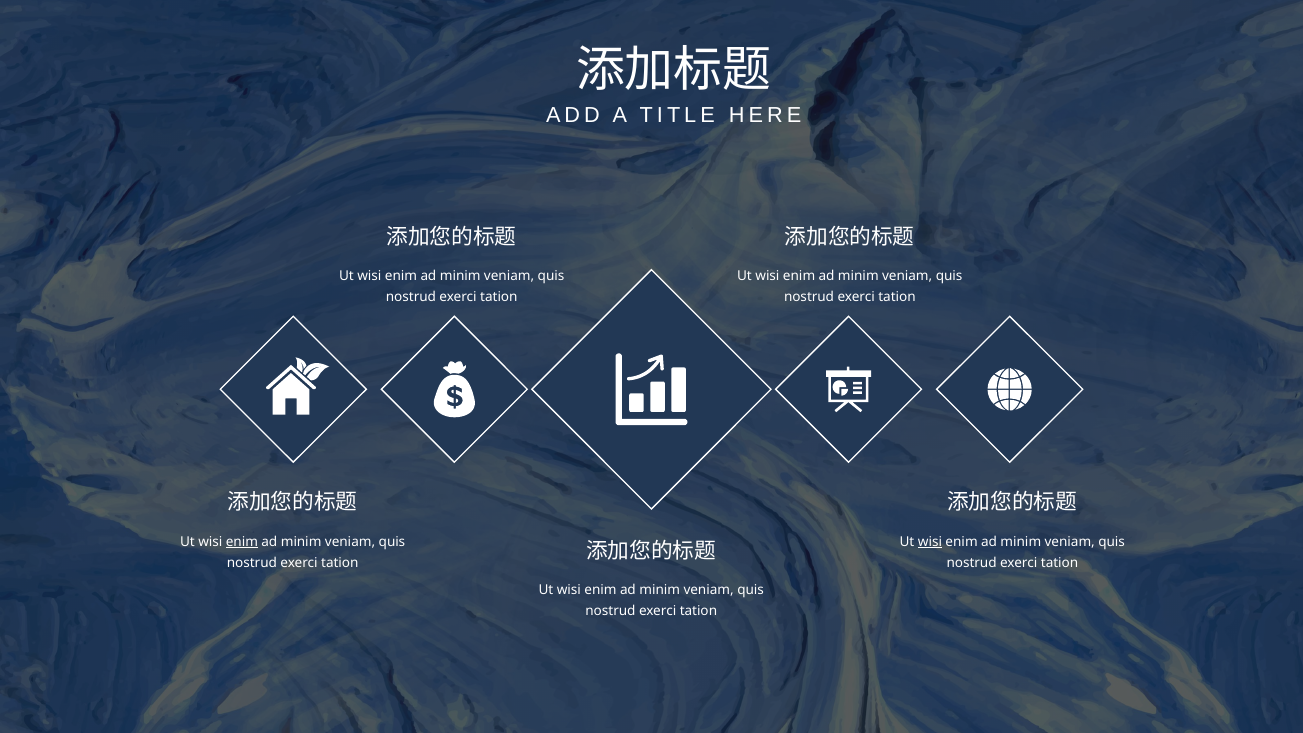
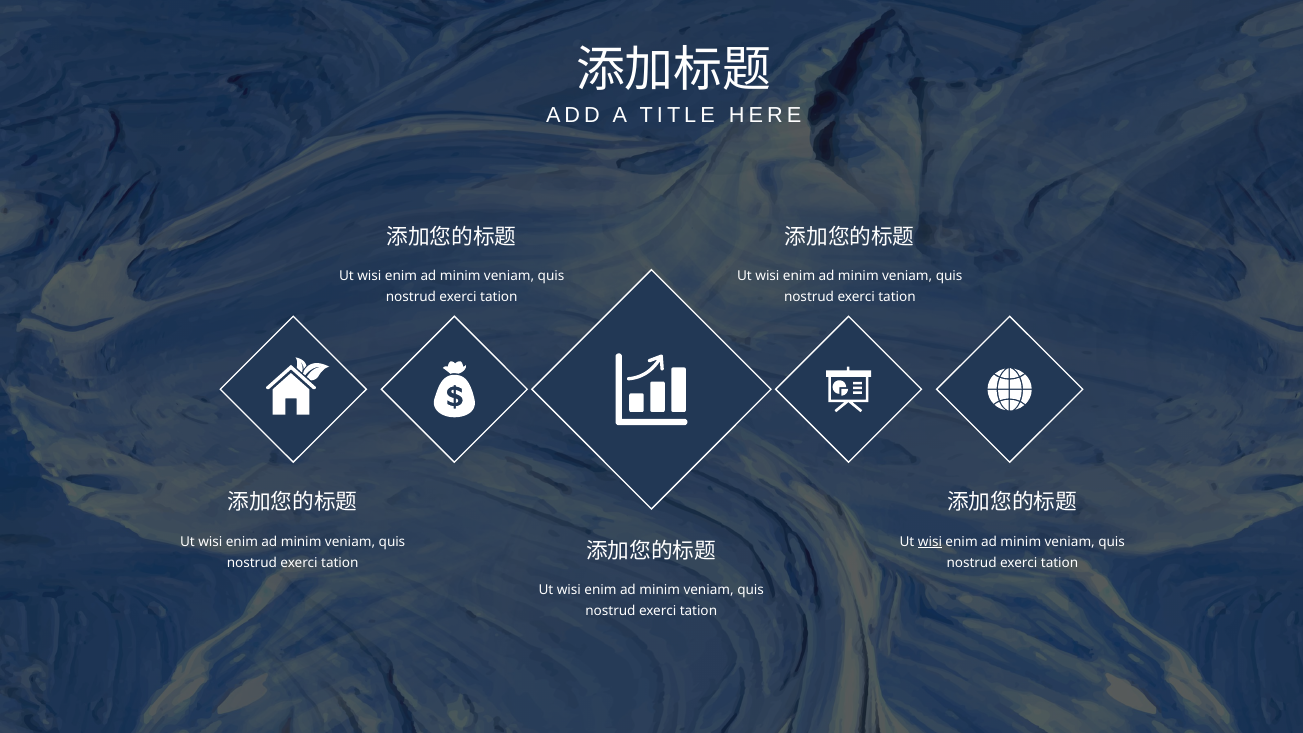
enim at (242, 542) underline: present -> none
